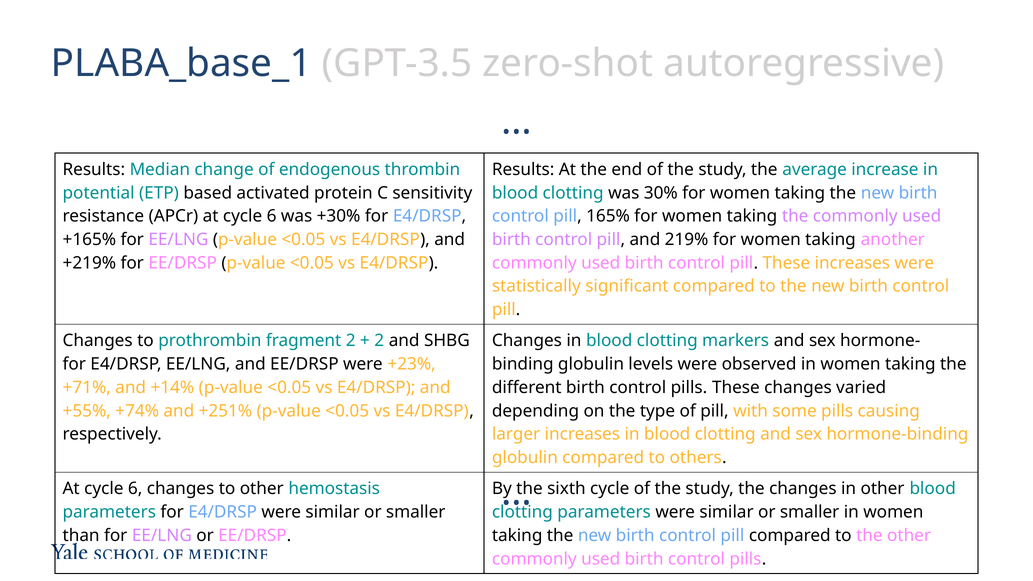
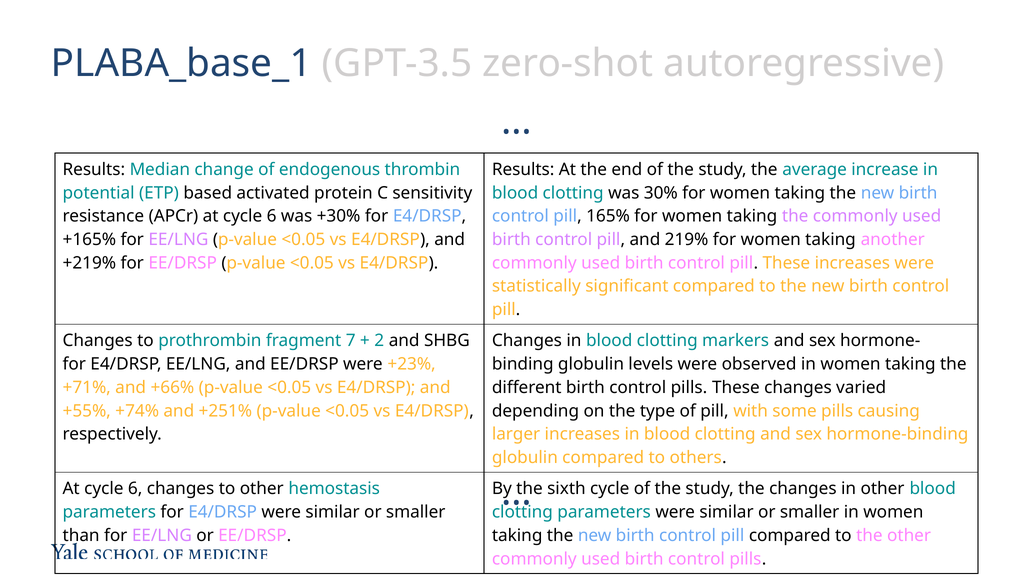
fragment 2: 2 -> 7
+14%: +14% -> +66%
